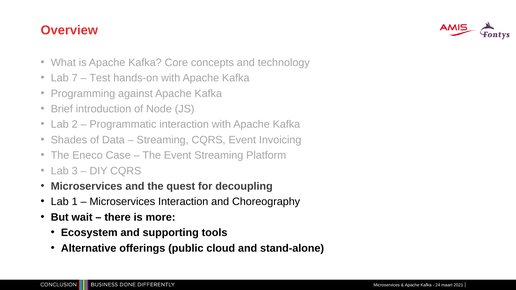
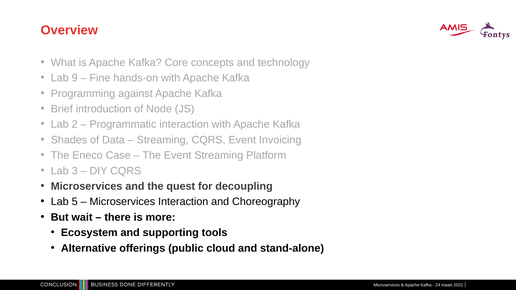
7: 7 -> 9
Test: Test -> Fine
1: 1 -> 5
